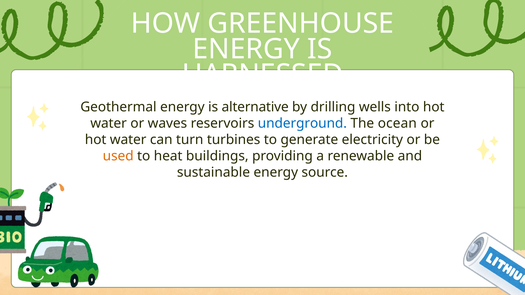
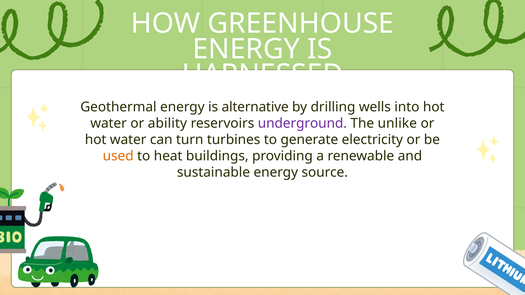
waves: waves -> ability
underground colour: blue -> purple
ocean: ocean -> unlike
